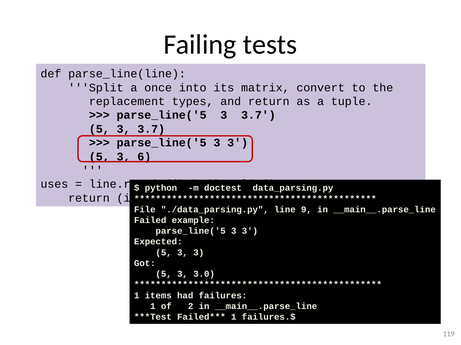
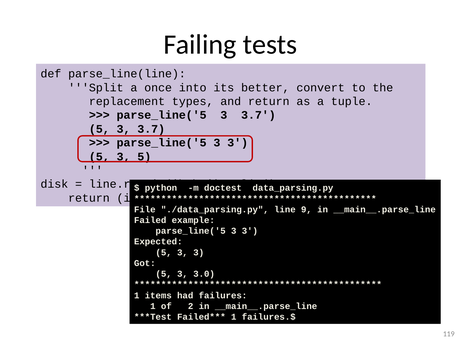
matrix: matrix -> better
5 3 6: 6 -> 5
uses: uses -> disk
